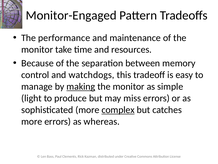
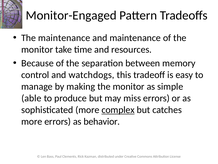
The performance: performance -> maintenance
making underline: present -> none
light: light -> able
whereas: whereas -> behavior
